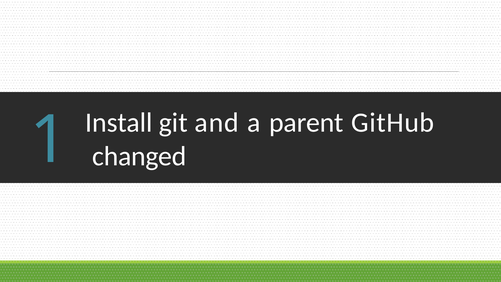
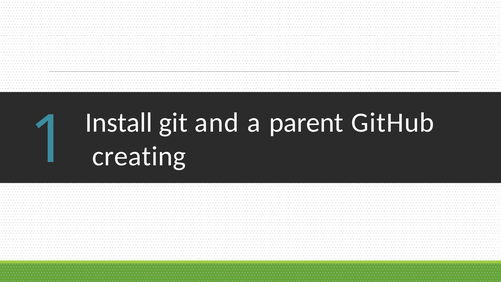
changed: changed -> creating
